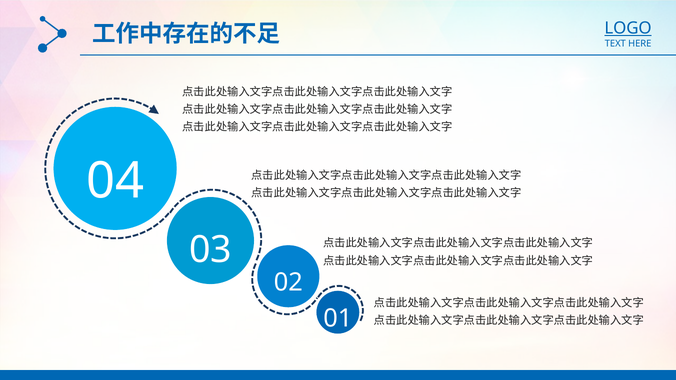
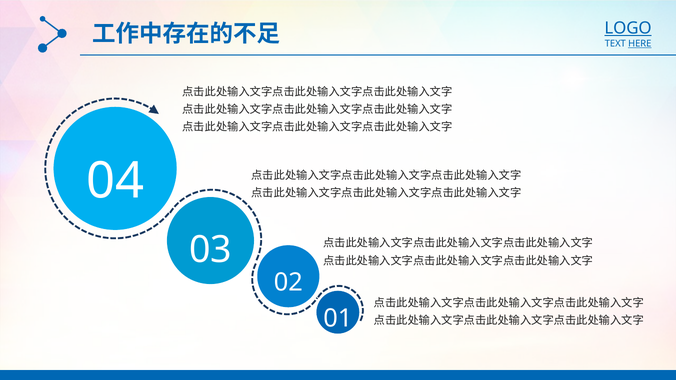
HERE underline: none -> present
